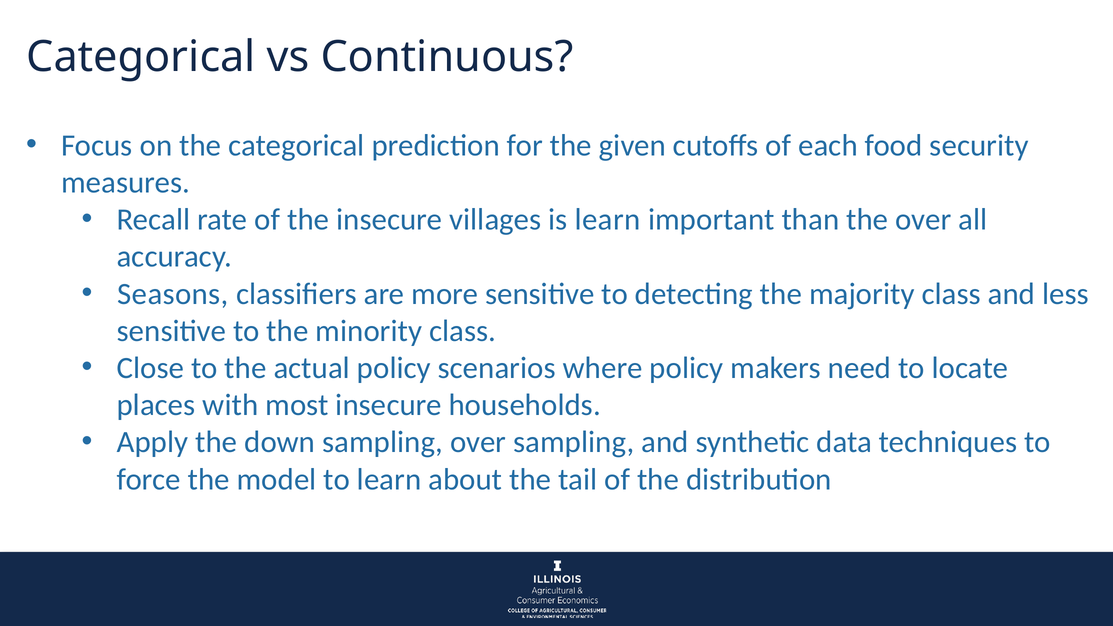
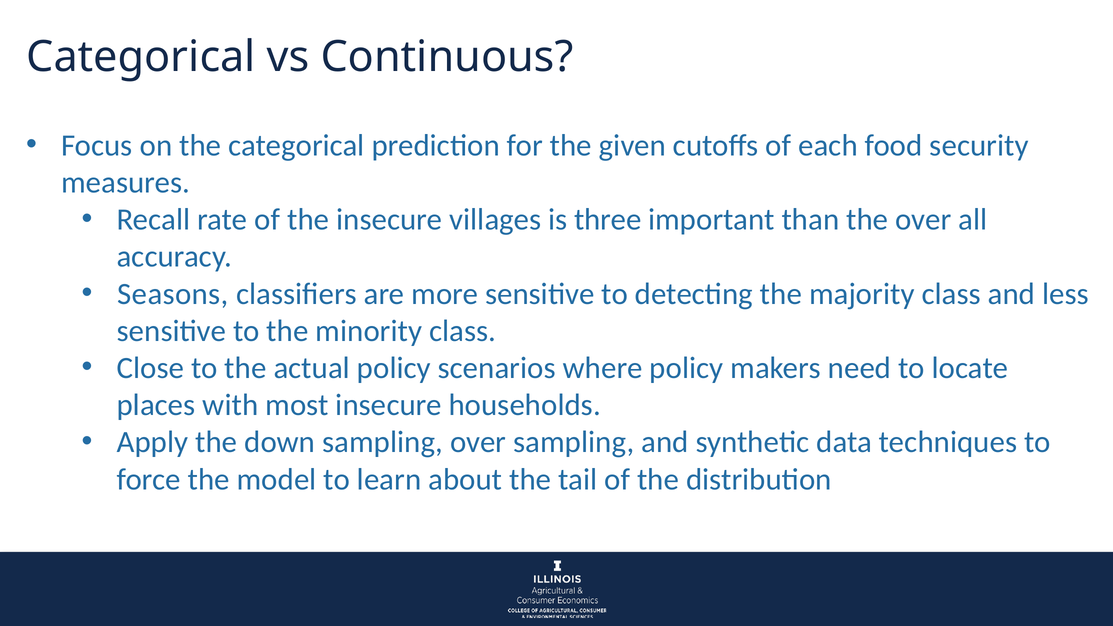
is learn: learn -> three
